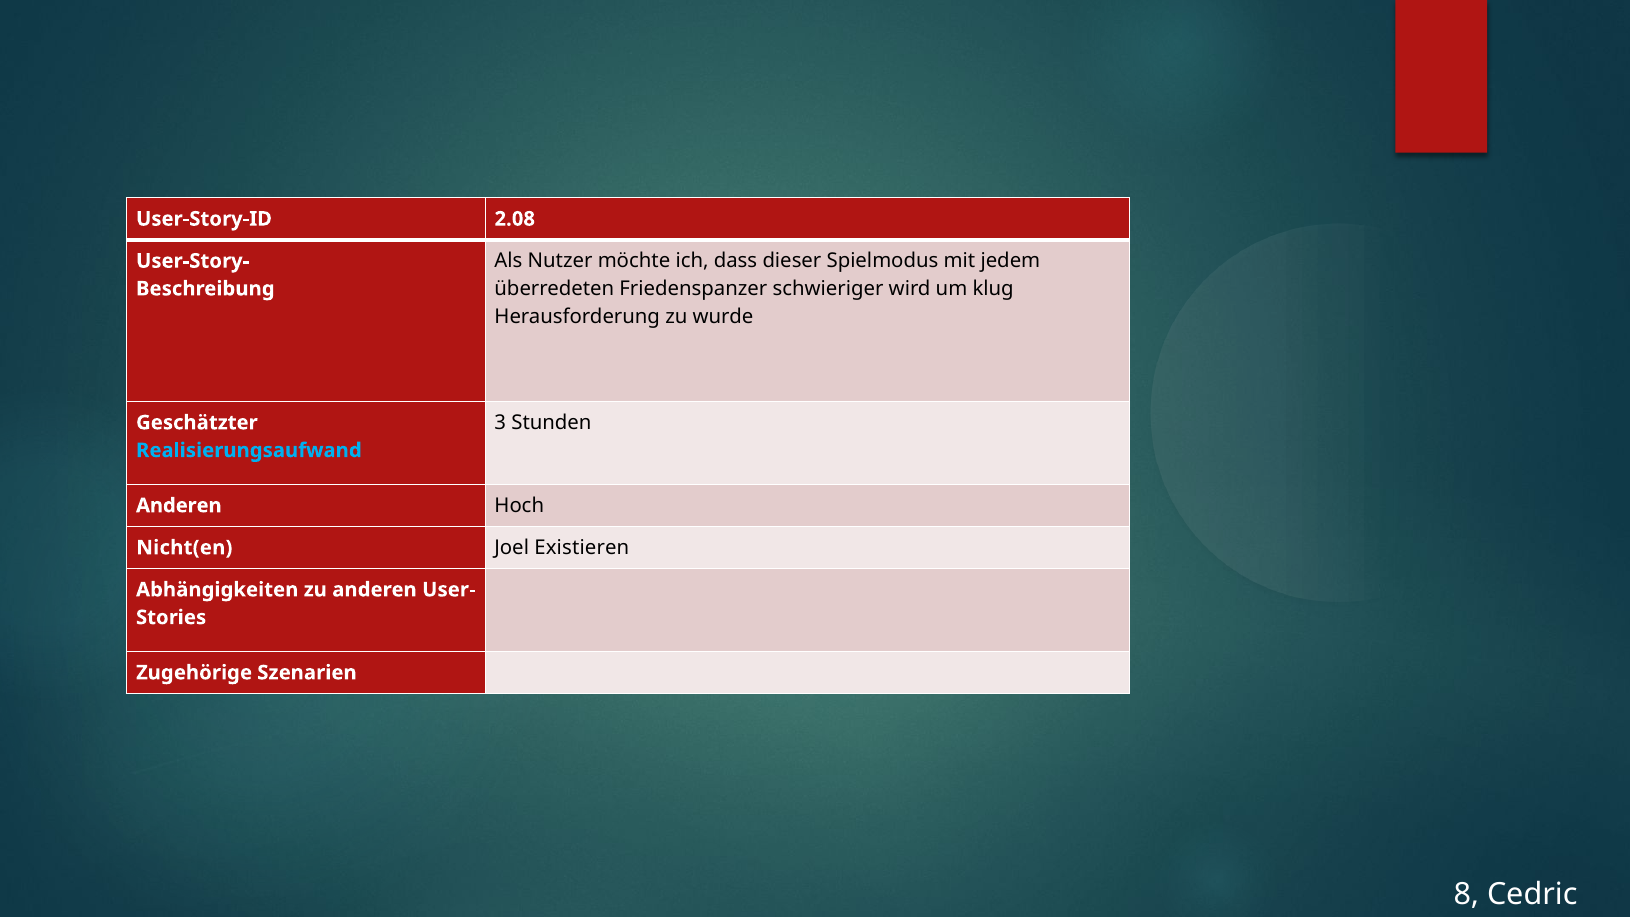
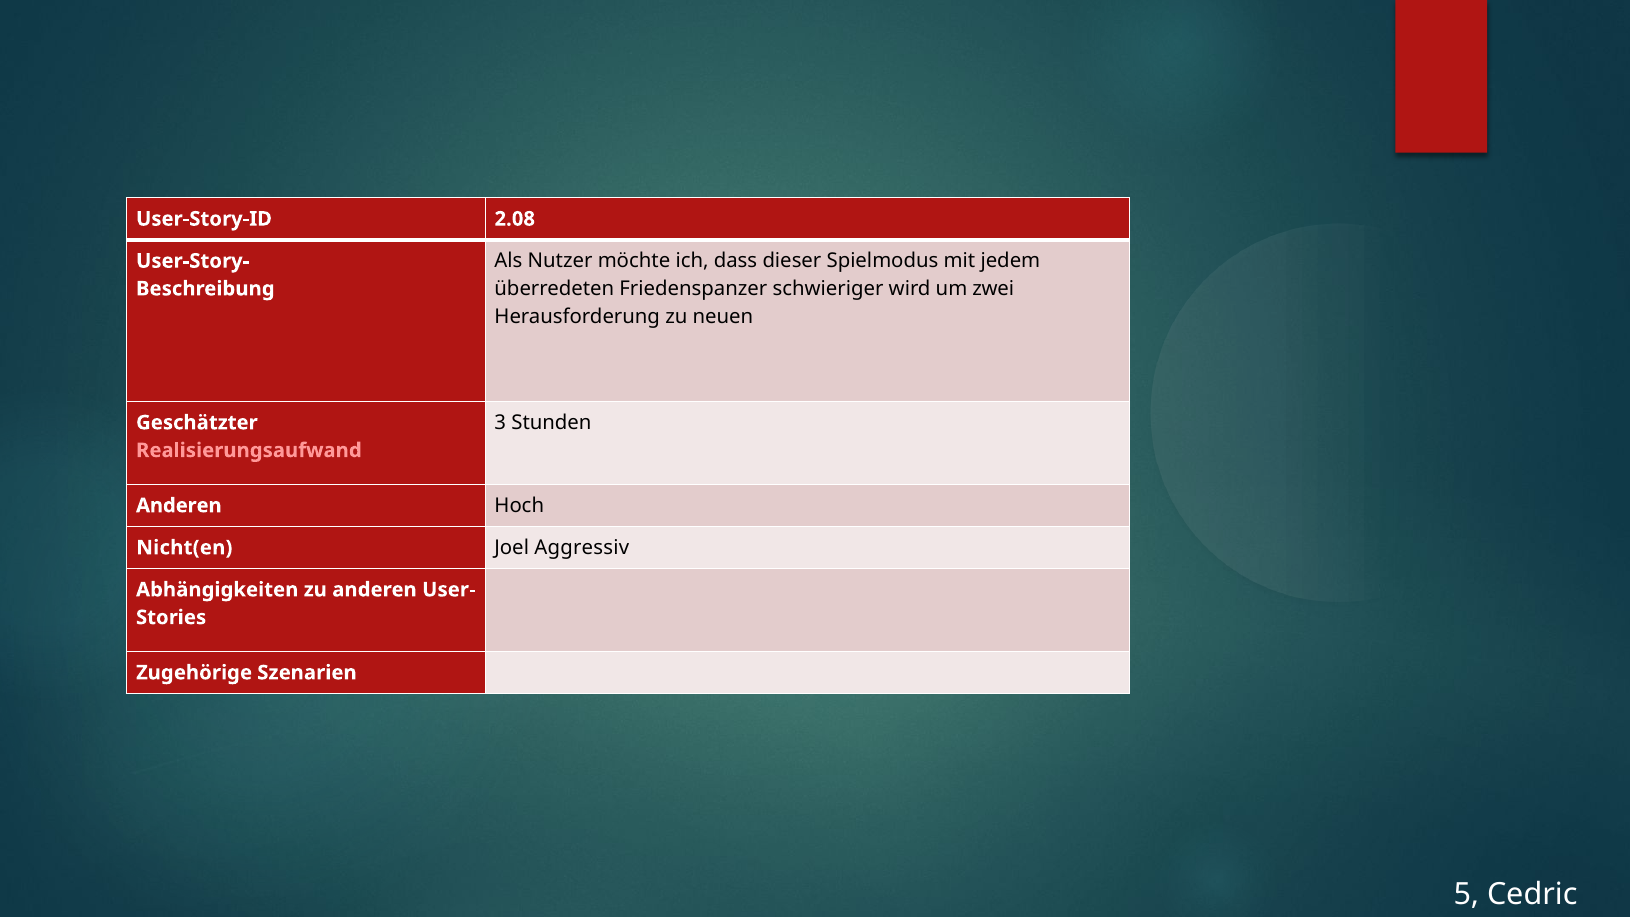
klug: klug -> zwei
wurde: wurde -> neuen
Realisierungsaufwand at (249, 450) colour: light blue -> pink
Joel Existieren: Existieren -> Aggressiv
8: 8 -> 5
